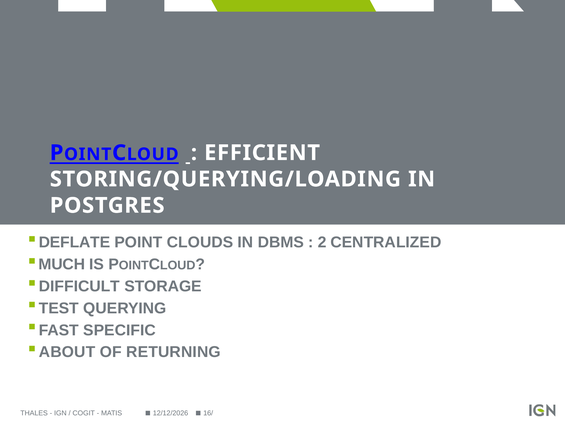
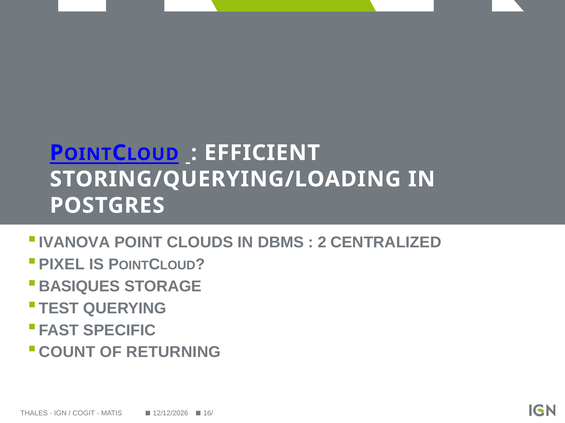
DEFLATE: DEFLATE -> IVANOVA
MUCH: MUCH -> PIXEL
DIFFICULT: DIFFICULT -> BASIQUES
ABOUT: ABOUT -> COUNT
